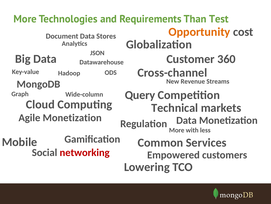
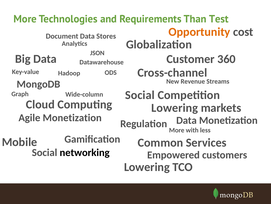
Query at (140, 95): Query -> Social
Technical at (175, 107): Technical -> Lowering
networking colour: red -> black
